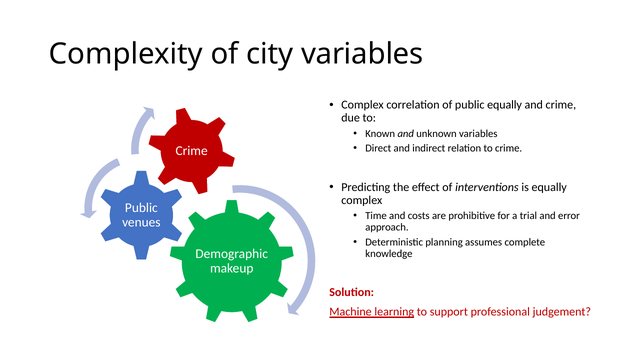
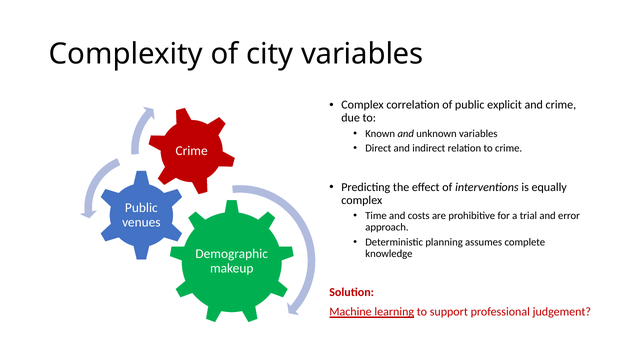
public equally: equally -> explicit
